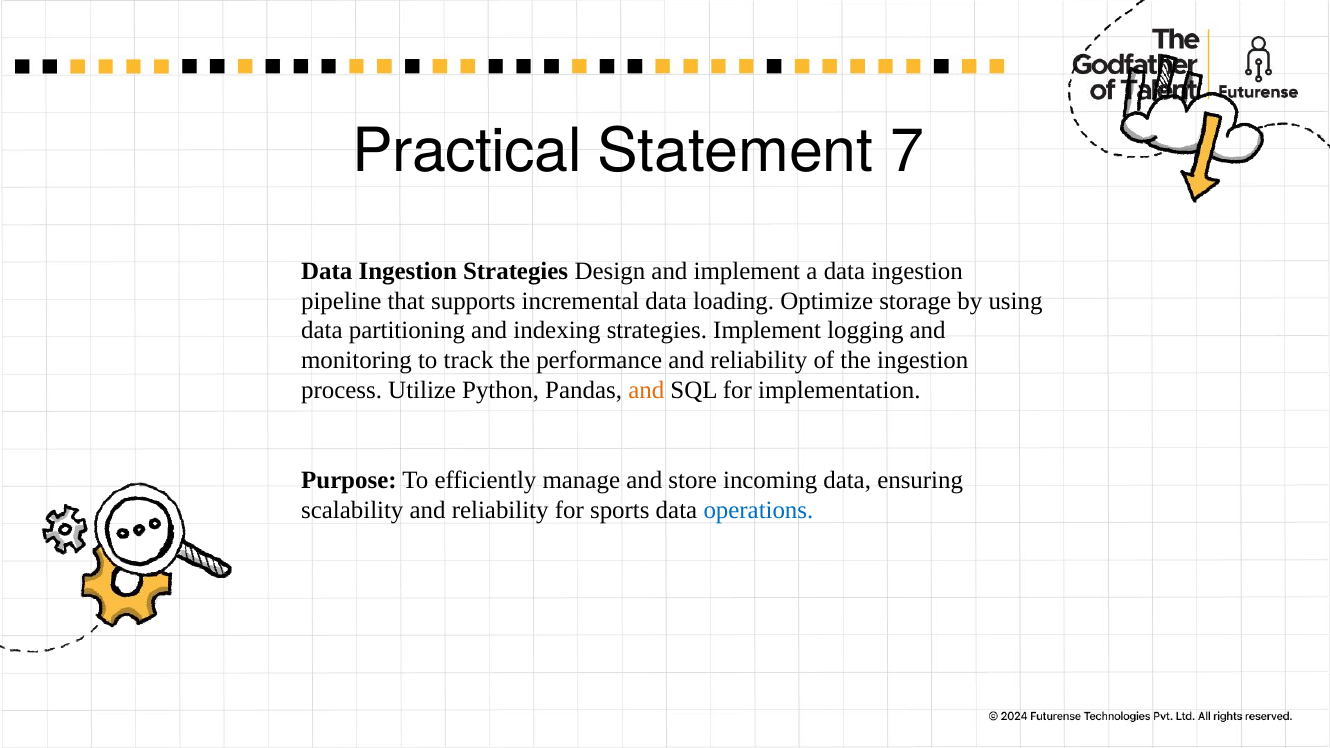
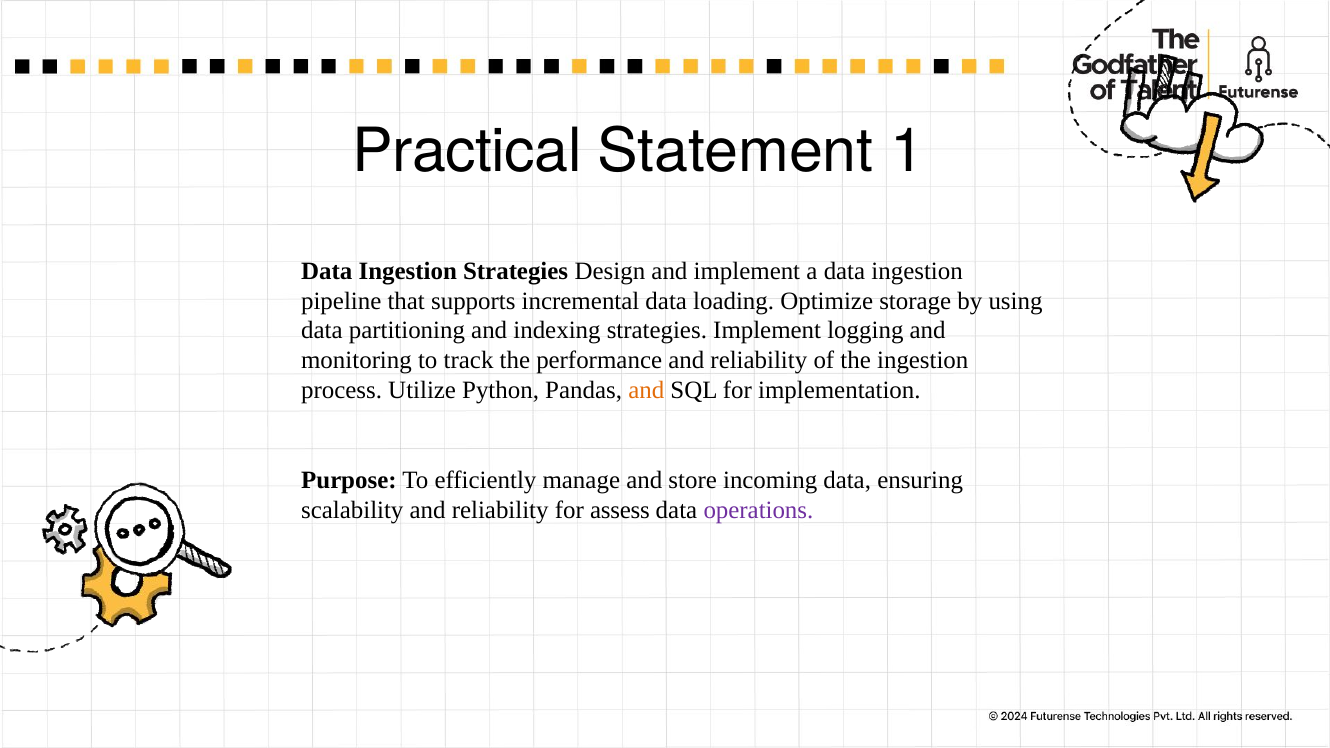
7: 7 -> 1
sports: sports -> assess
operations colour: blue -> purple
